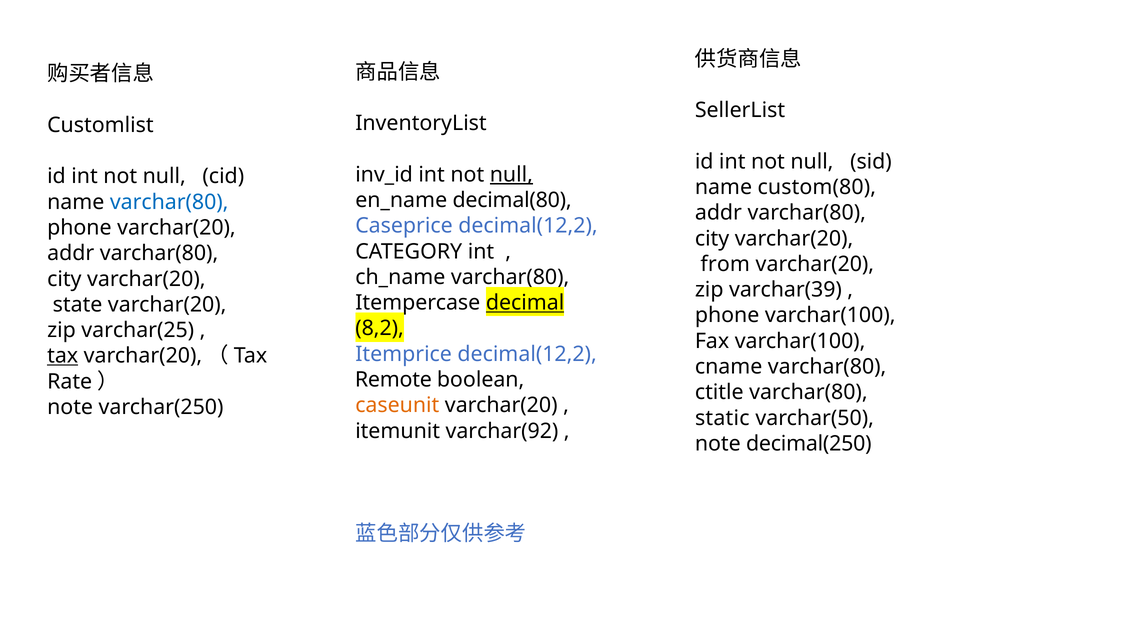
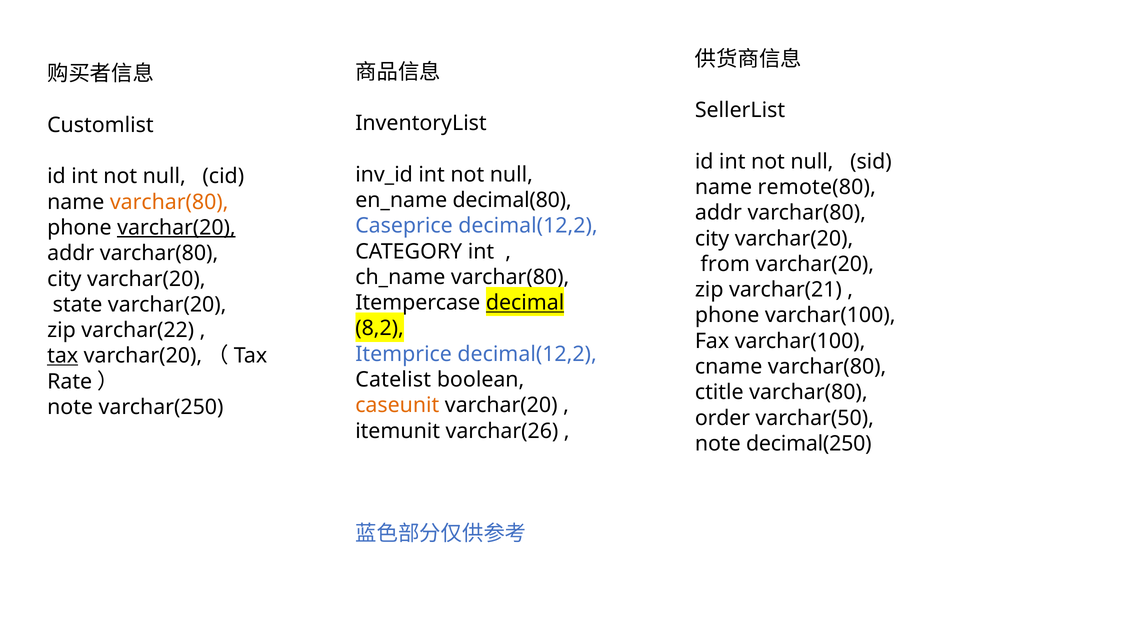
null at (511, 175) underline: present -> none
custom(80: custom(80 -> remote(80
varchar(80 at (169, 202) colour: blue -> orange
varchar(20 at (176, 228) underline: none -> present
varchar(39: varchar(39 -> varchar(21
varchar(25: varchar(25 -> varchar(22
Remote: Remote -> Catelist
static: static -> order
varchar(92: varchar(92 -> varchar(26
